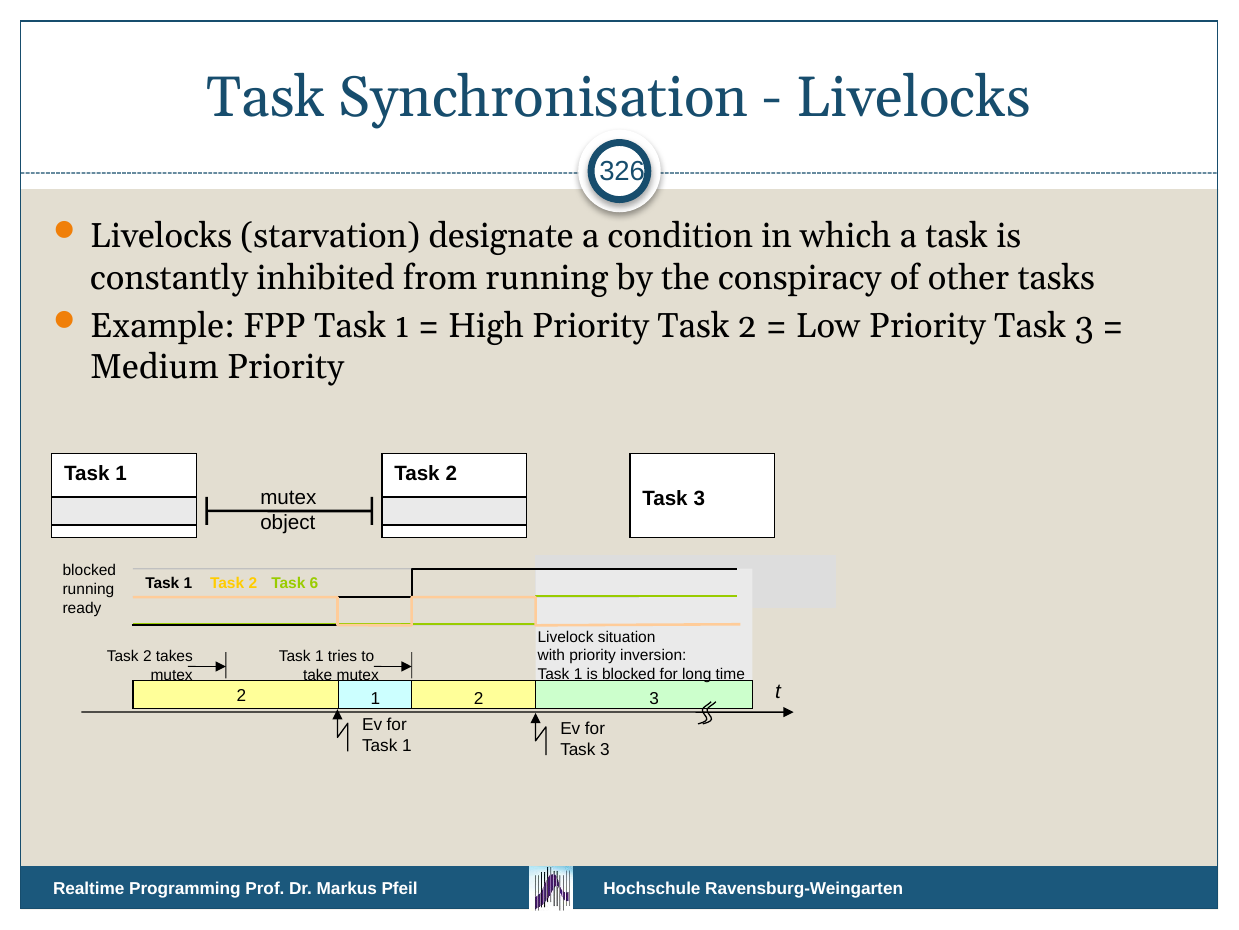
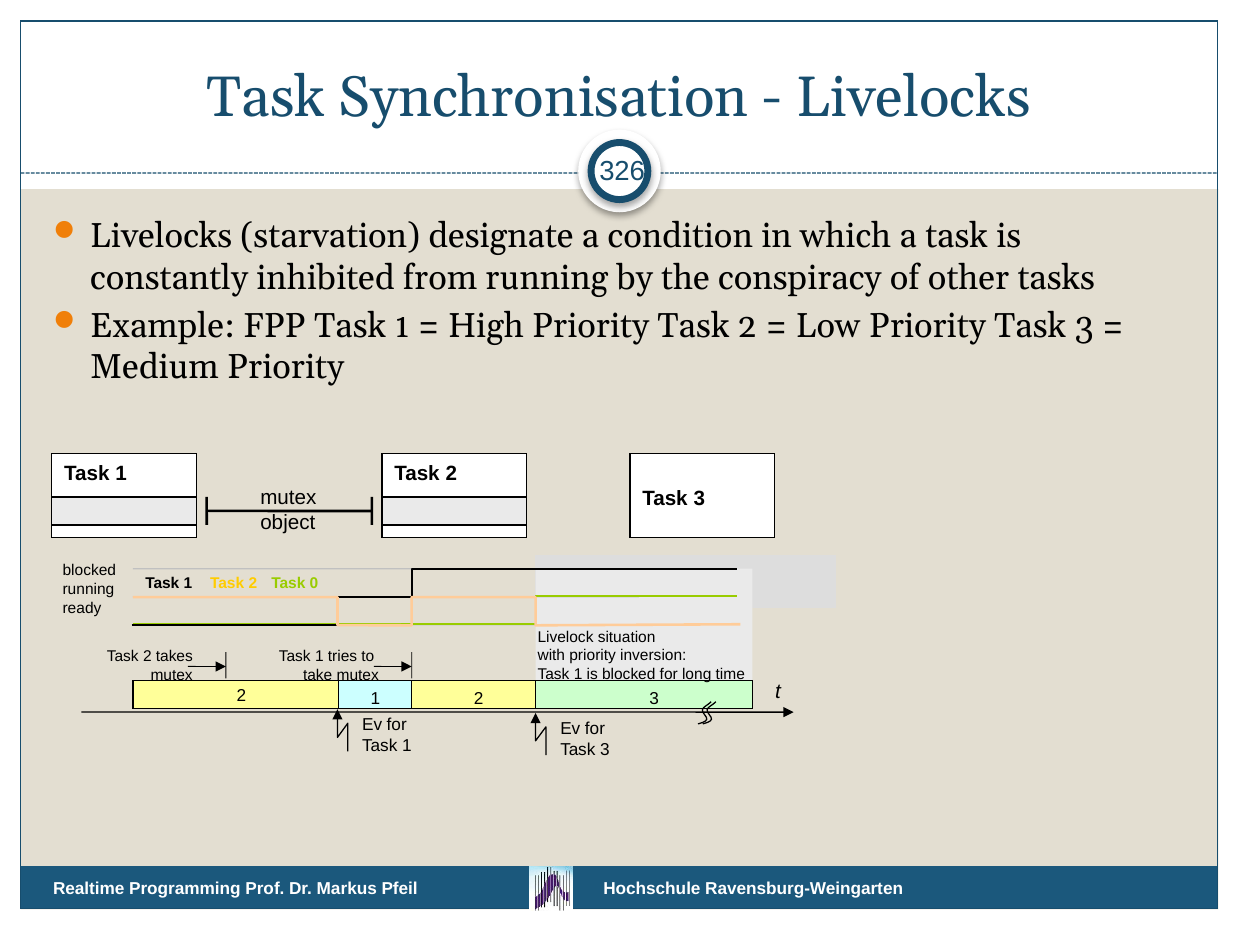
6: 6 -> 0
